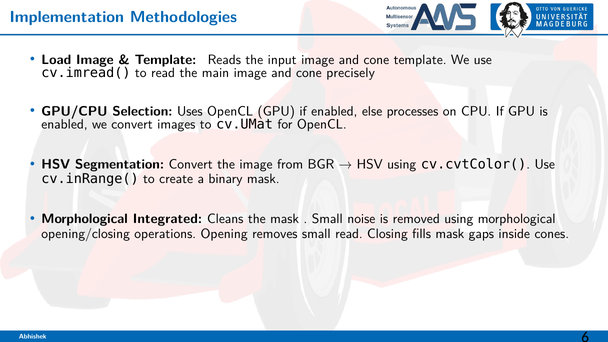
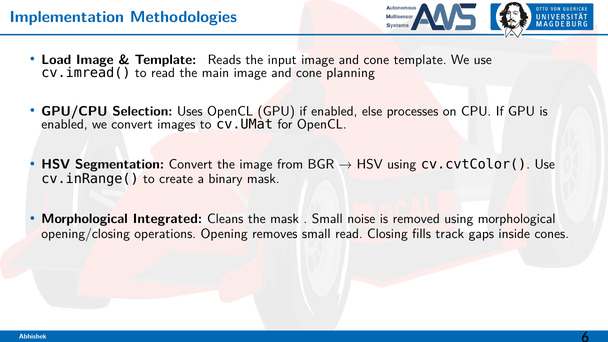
precisely: precisely -> planning
fills mask: mask -> track
